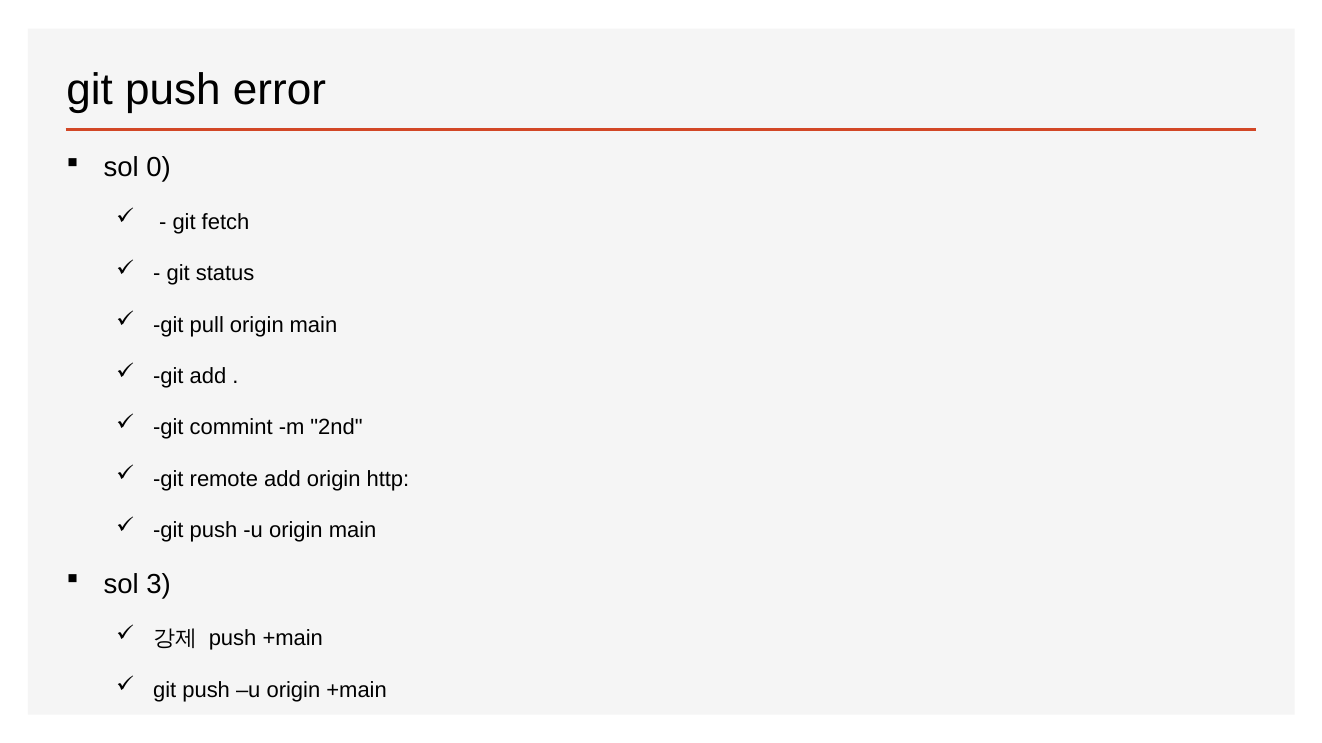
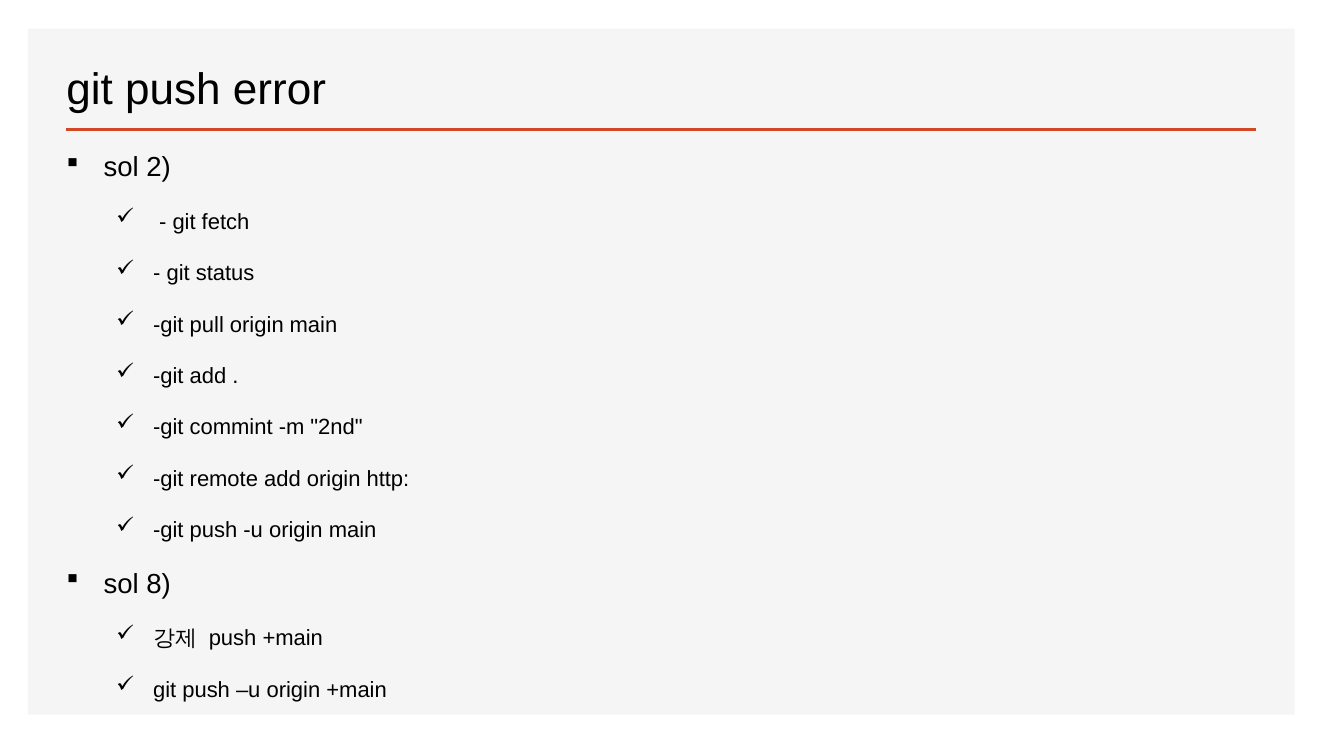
0: 0 -> 2
3: 3 -> 8
